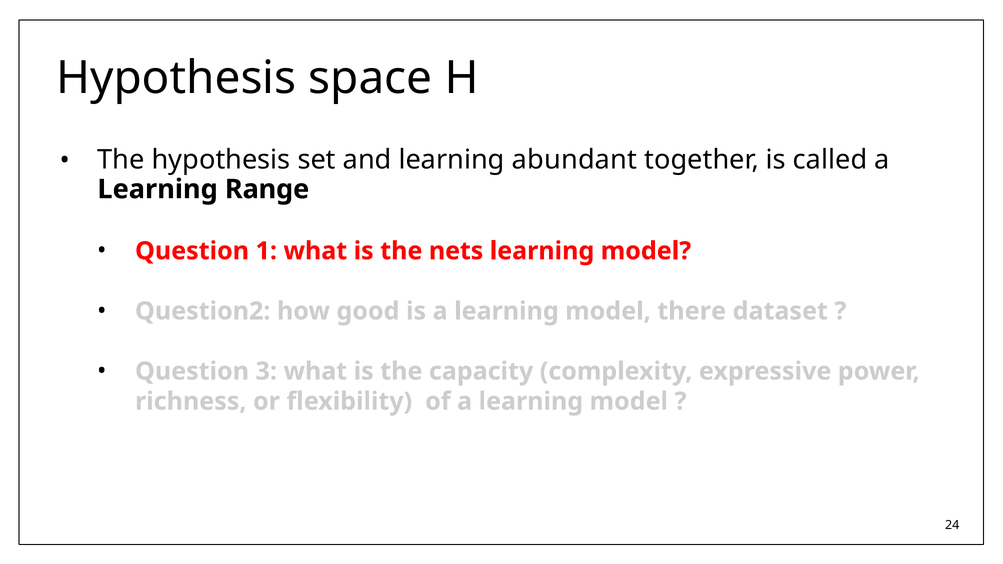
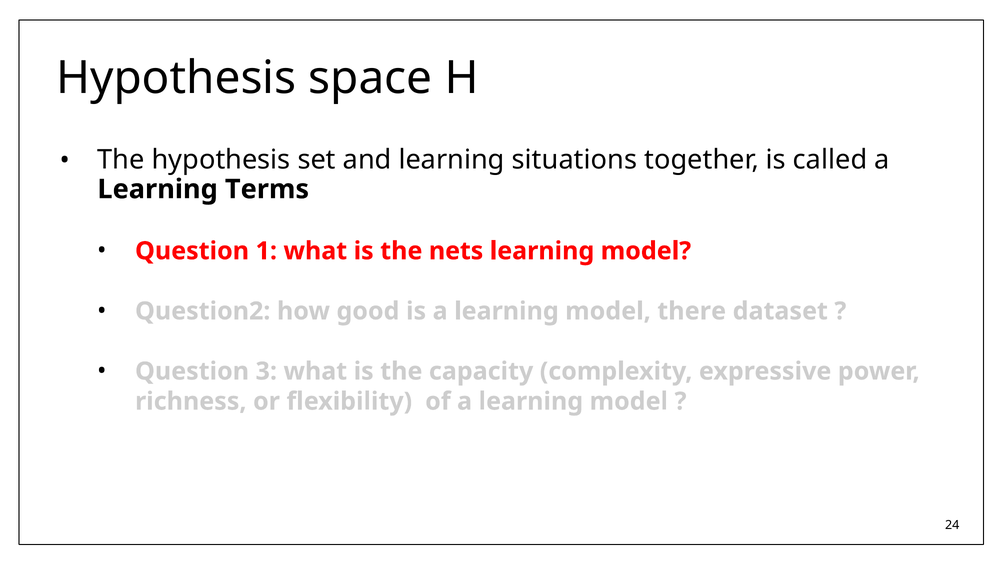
abundant: abundant -> situations
Range: Range -> Terms
